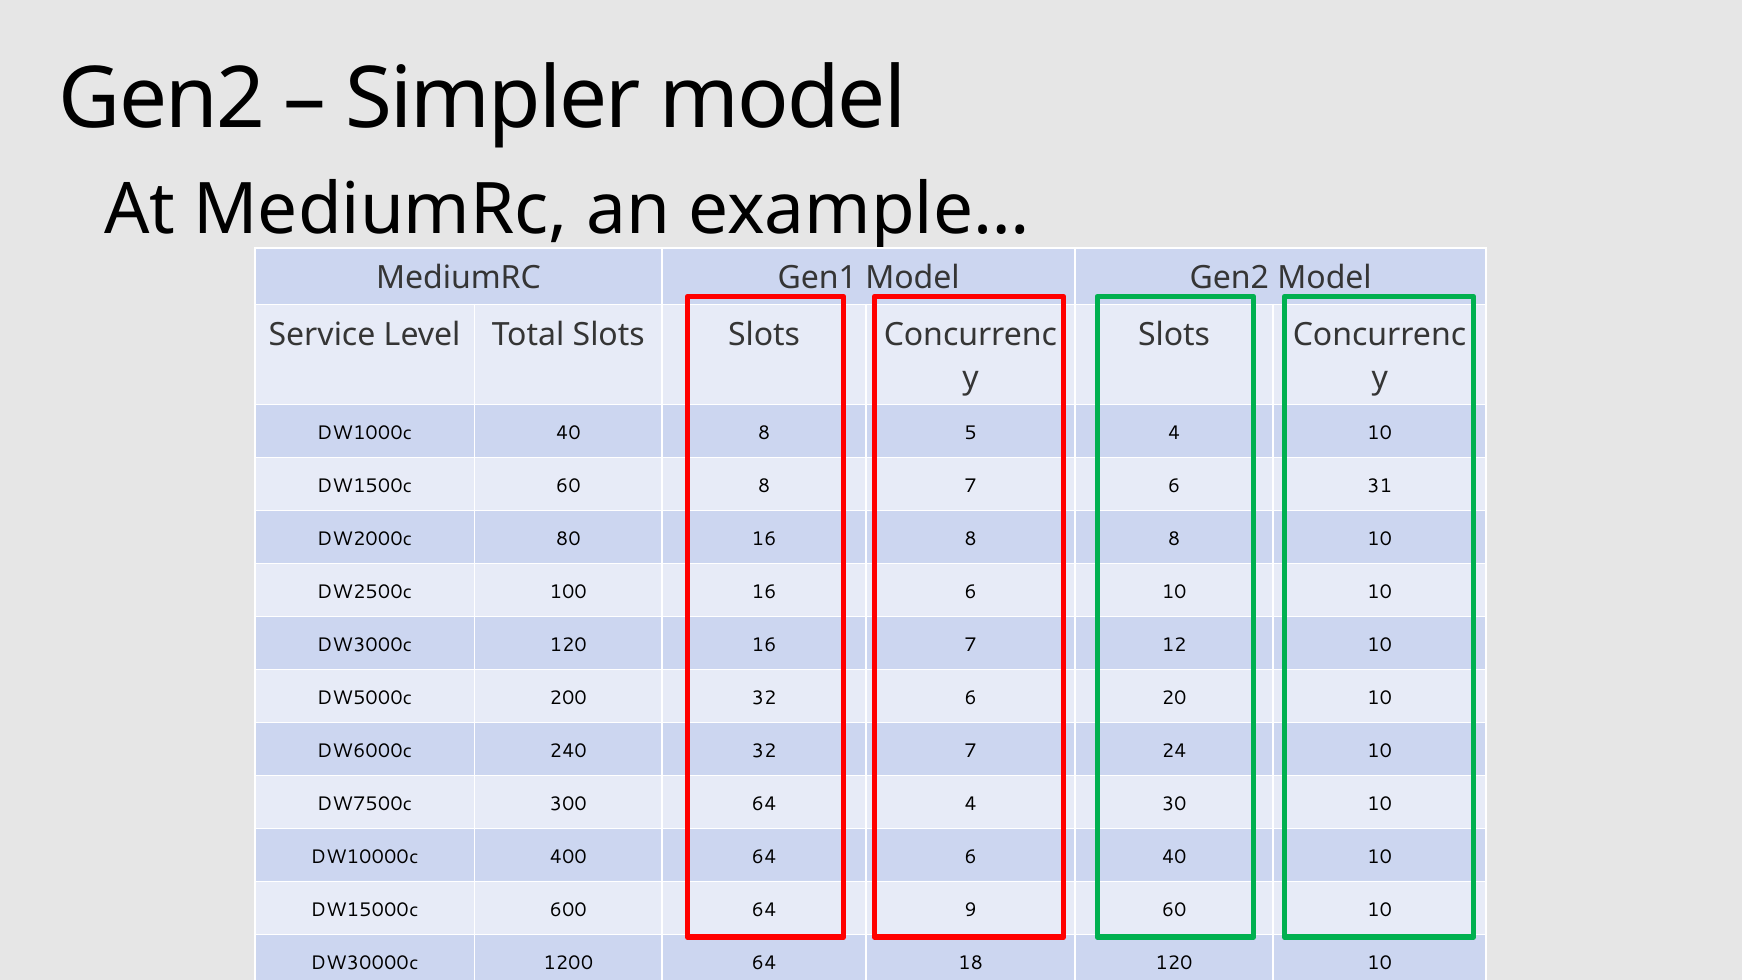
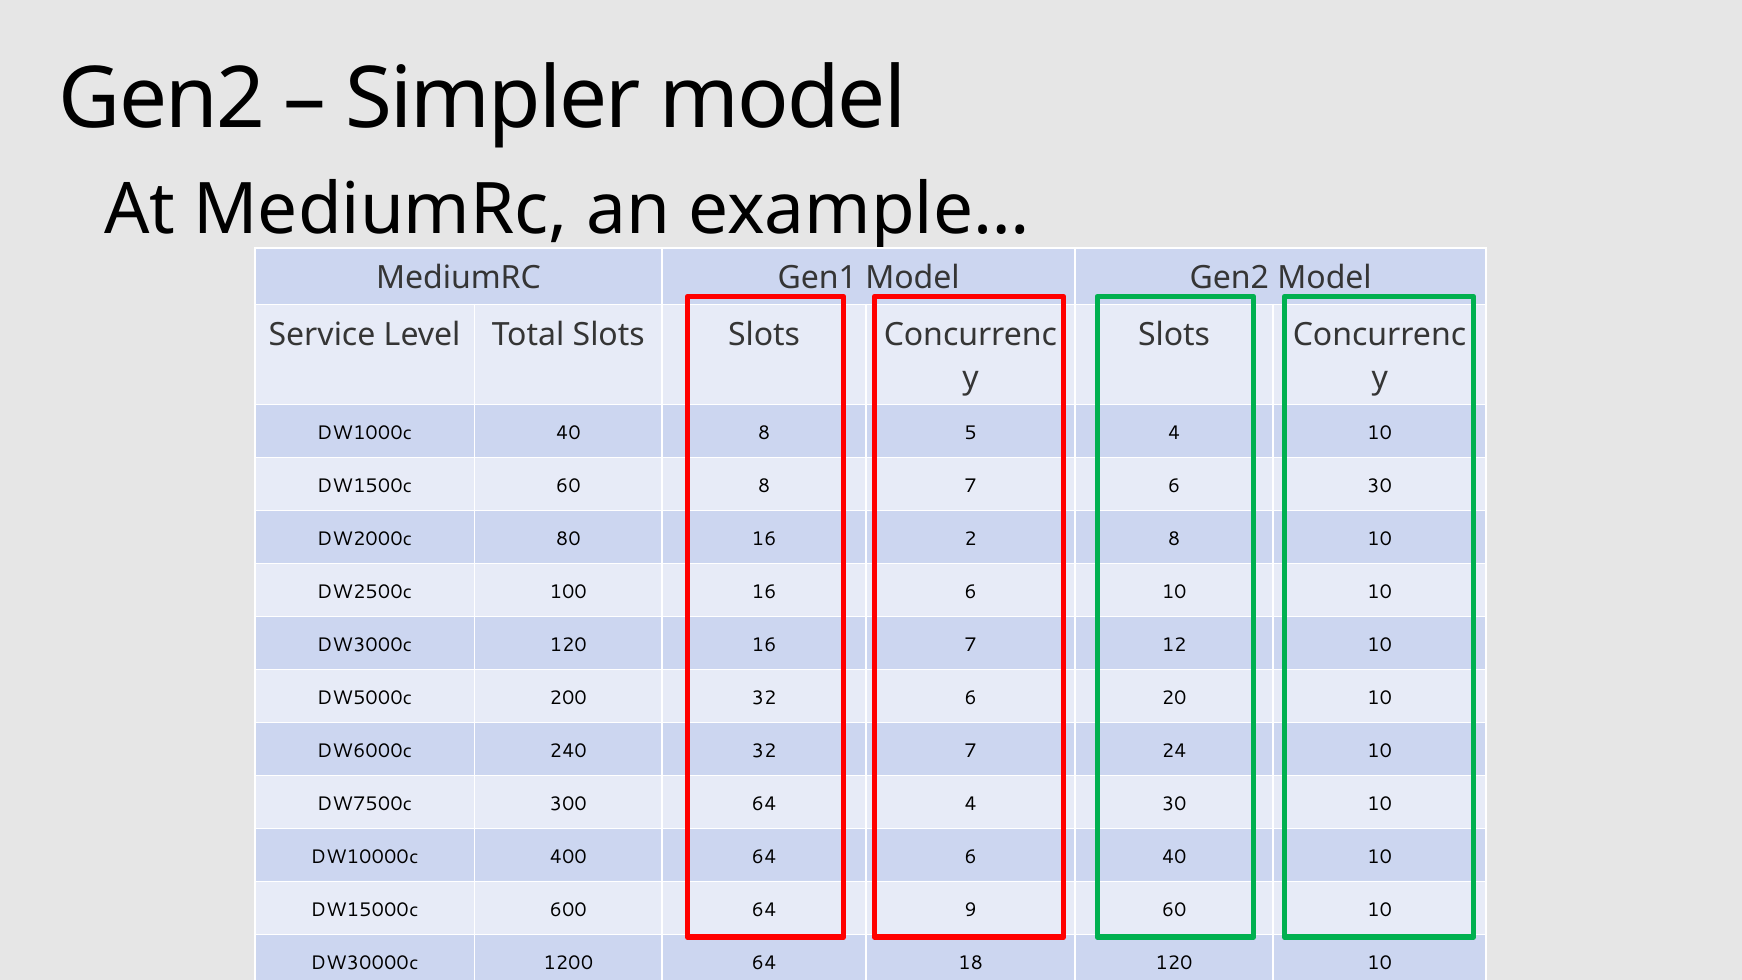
6 31: 31 -> 30
16 8: 8 -> 2
